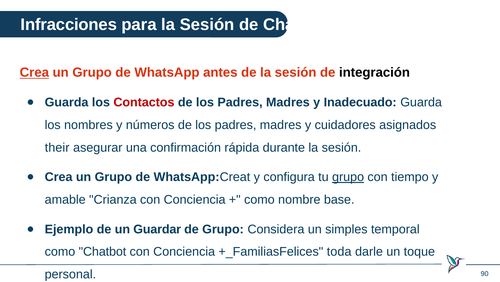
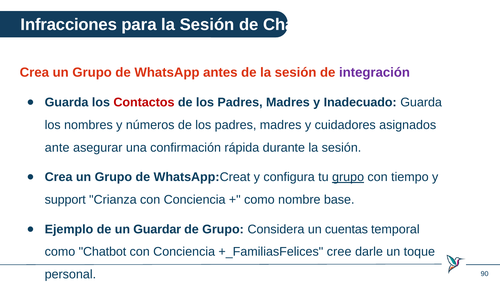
Crea at (34, 72) underline: present -> none
integración colour: black -> purple
their: their -> ante
amable: amable -> support
simples: simples -> cuentas
toda: toda -> cree
